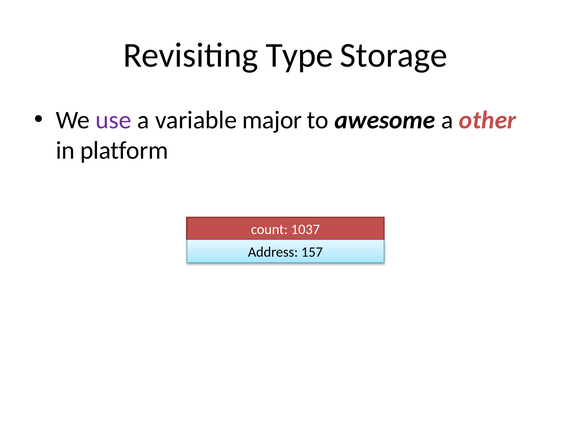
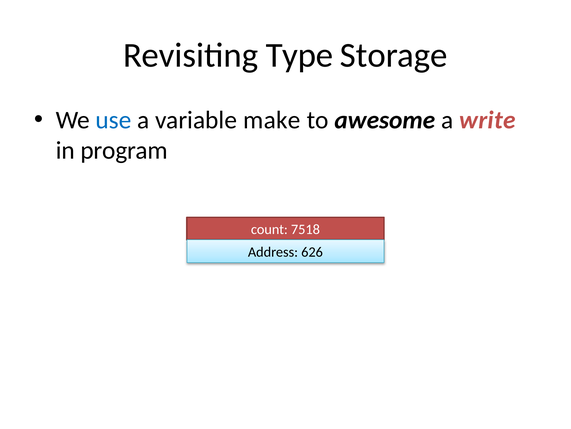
use colour: purple -> blue
major: major -> make
other: other -> write
platform: platform -> program
1037: 1037 -> 7518
157: 157 -> 626
